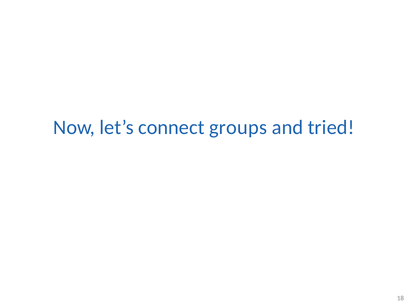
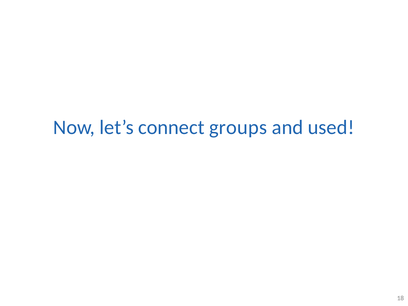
tried: tried -> used
